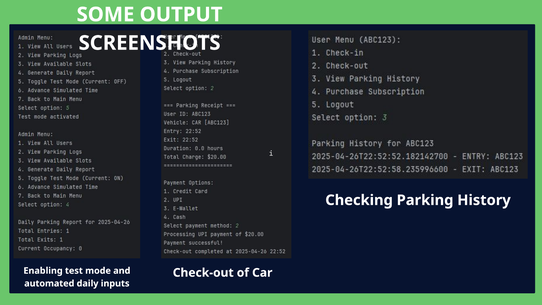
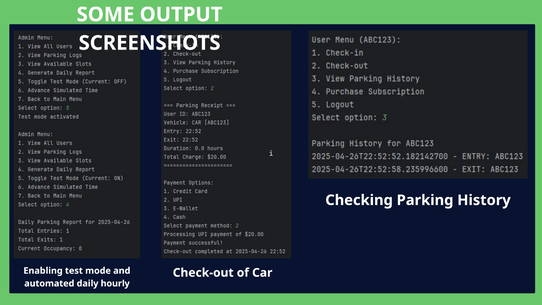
inputs: inputs -> hourly
